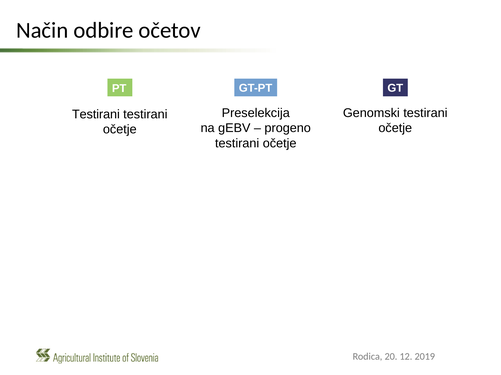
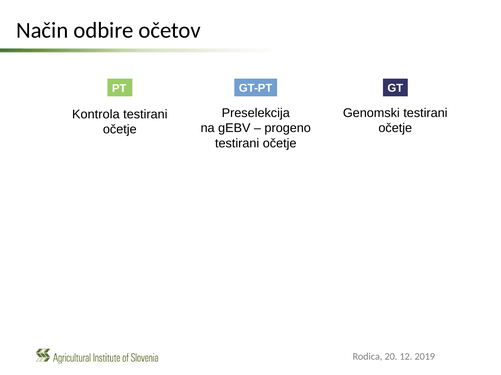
Testirani at (96, 115): Testirani -> Kontrola
